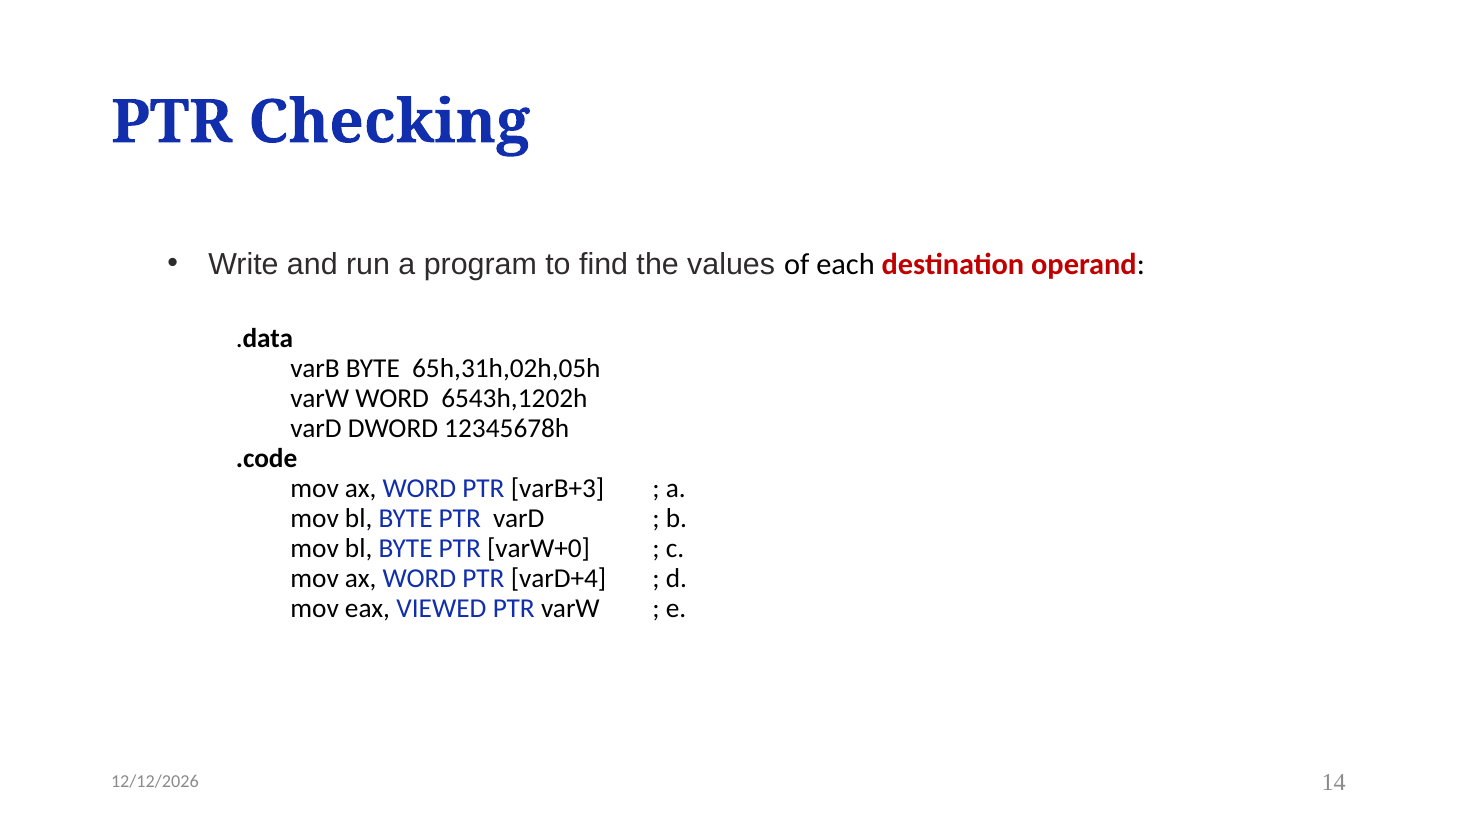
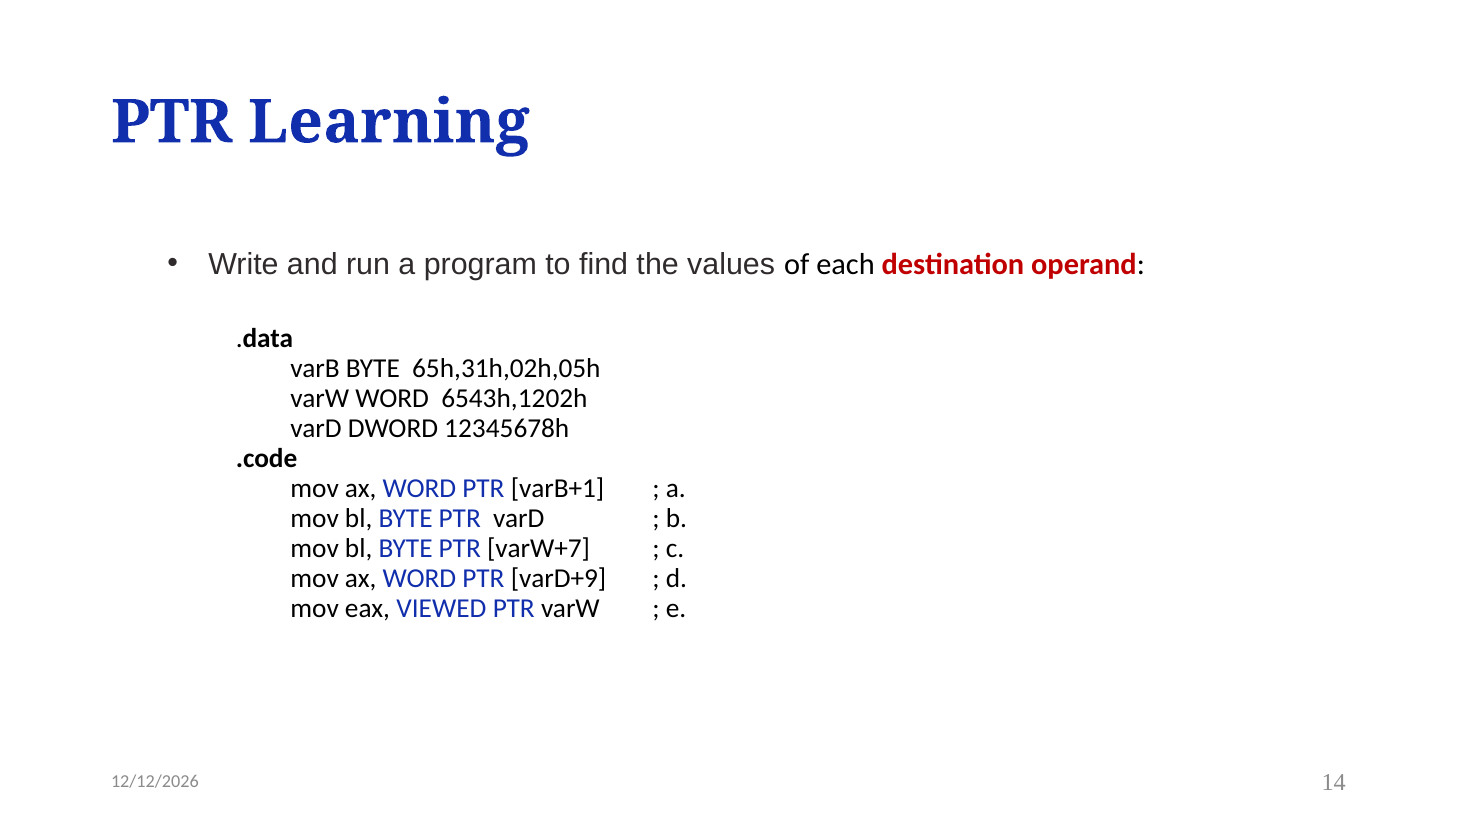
Checking: Checking -> Learning
varB+3: varB+3 -> varB+1
varW+0: varW+0 -> varW+7
varD+4: varD+4 -> varD+9
